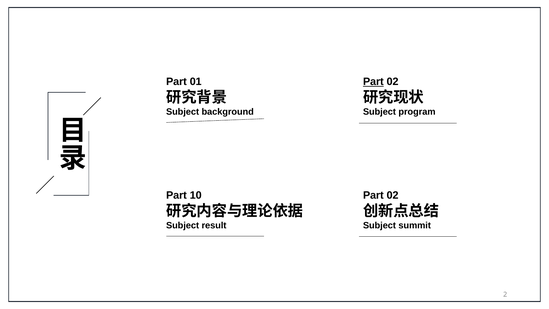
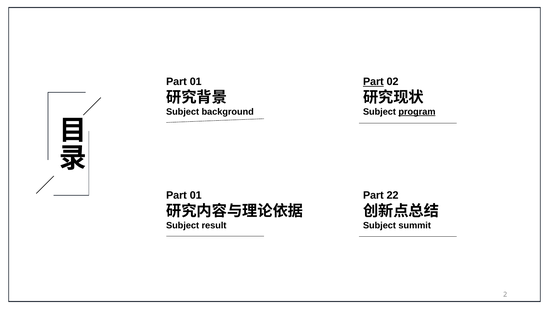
program underline: none -> present
10 at (196, 195): 10 -> 01
02 at (393, 195): 02 -> 22
